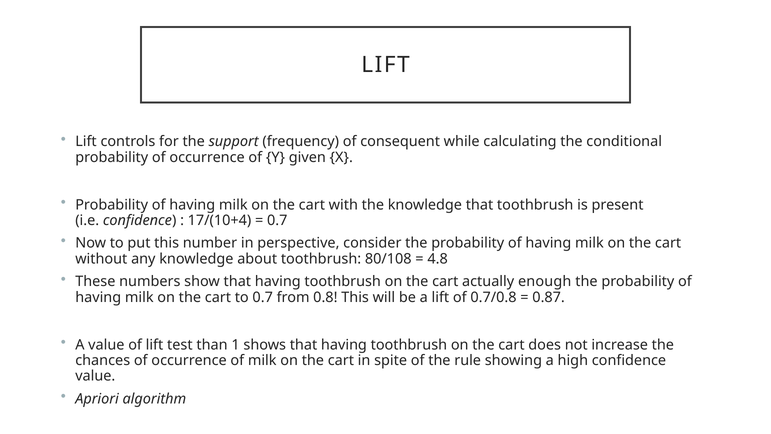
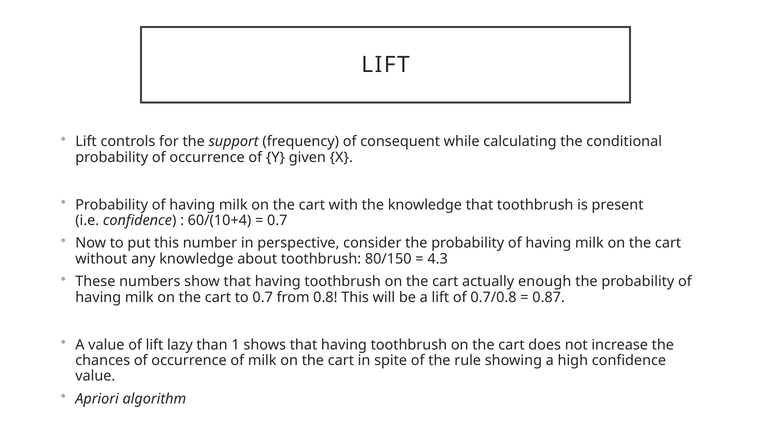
17/(10+4: 17/(10+4 -> 60/(10+4
80/108: 80/108 -> 80/150
4.8: 4.8 -> 4.3
test: test -> lazy
